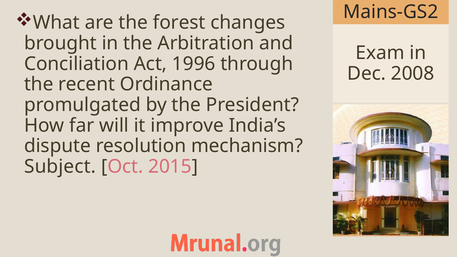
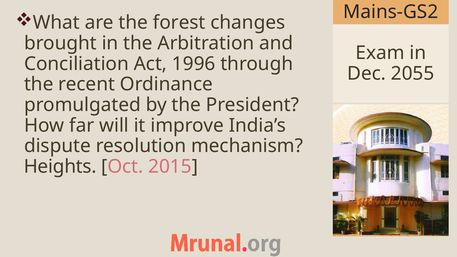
2008: 2008 -> 2055
Subject: Subject -> Heights
